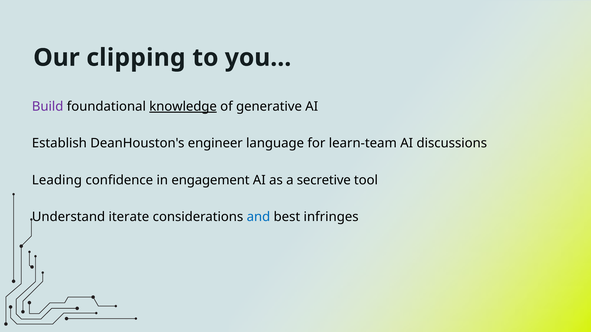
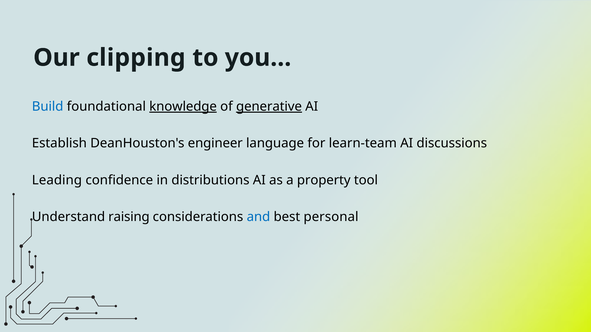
Build colour: purple -> blue
generative underline: none -> present
engagement: engagement -> distributions
secretive: secretive -> property
iterate: iterate -> raising
infringes: infringes -> personal
